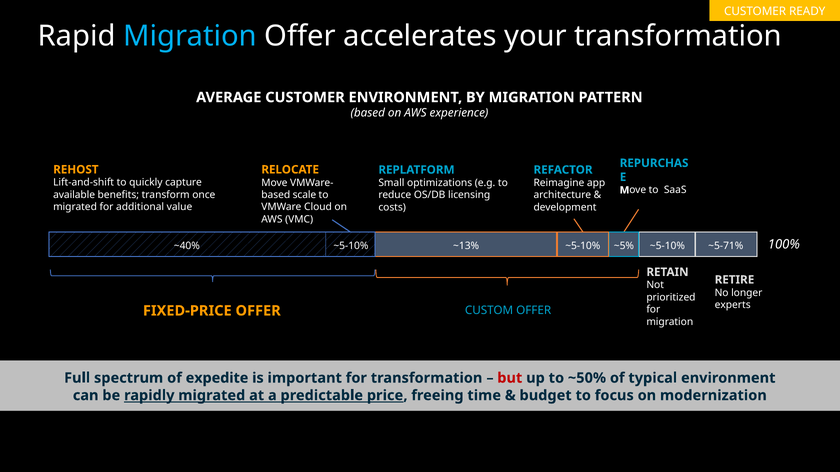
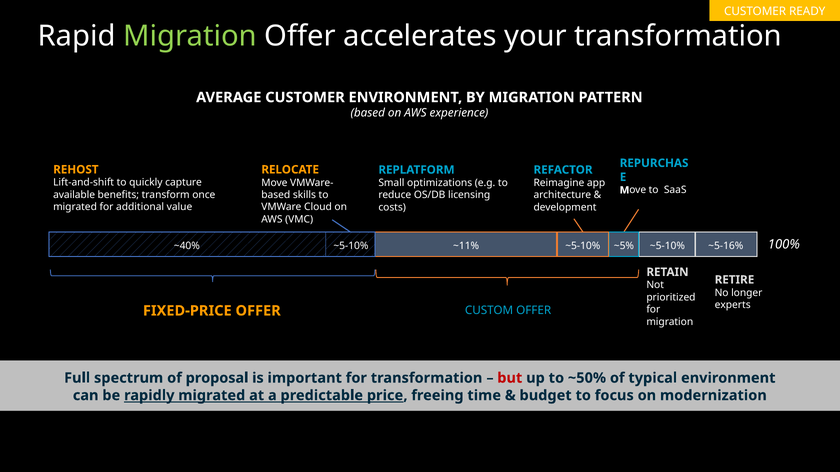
Migration at (190, 36) colour: light blue -> light green
scale: scale -> skills
~13%: ~13% -> ~11%
~5-71%: ~5-71% -> ~5-16%
expedite: expedite -> proposal
